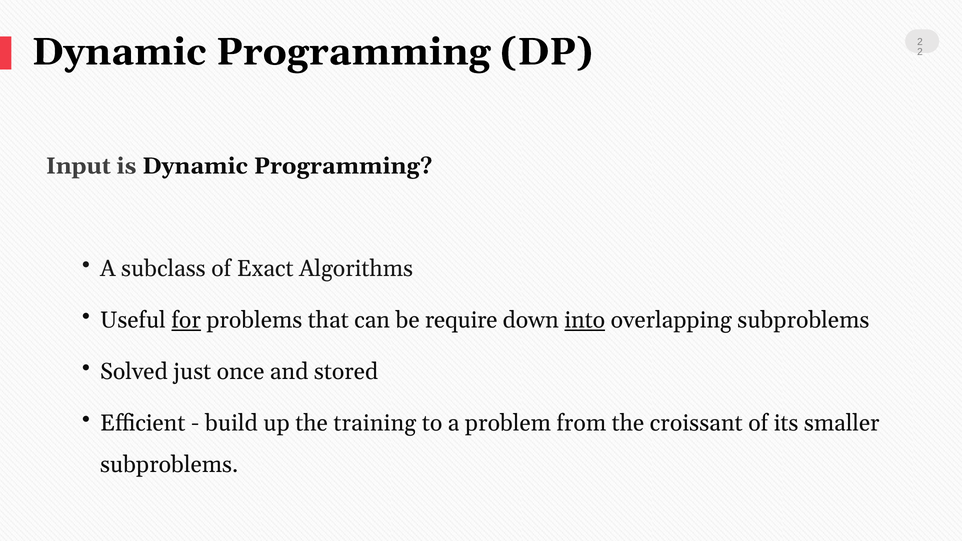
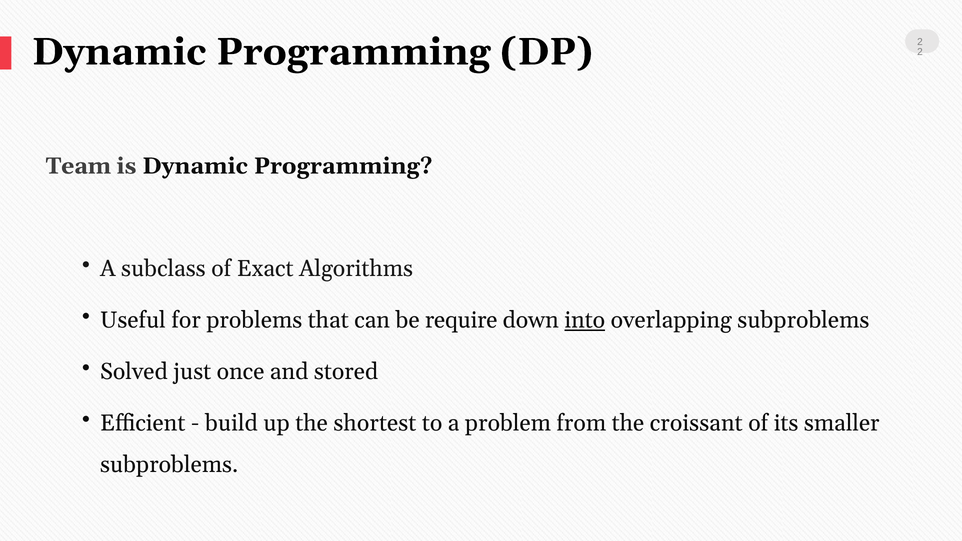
Input: Input -> Team
for underline: present -> none
training: training -> shortest
